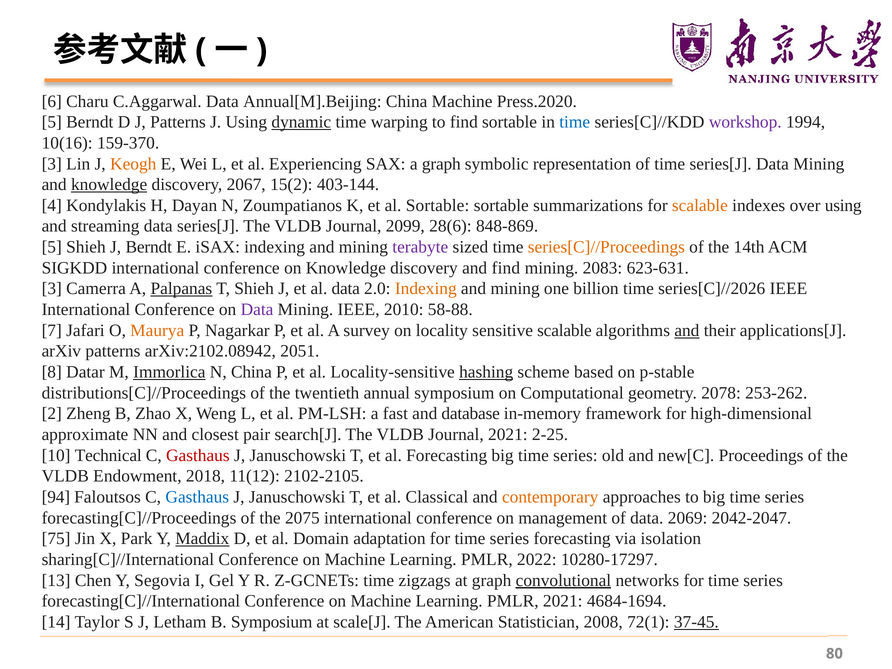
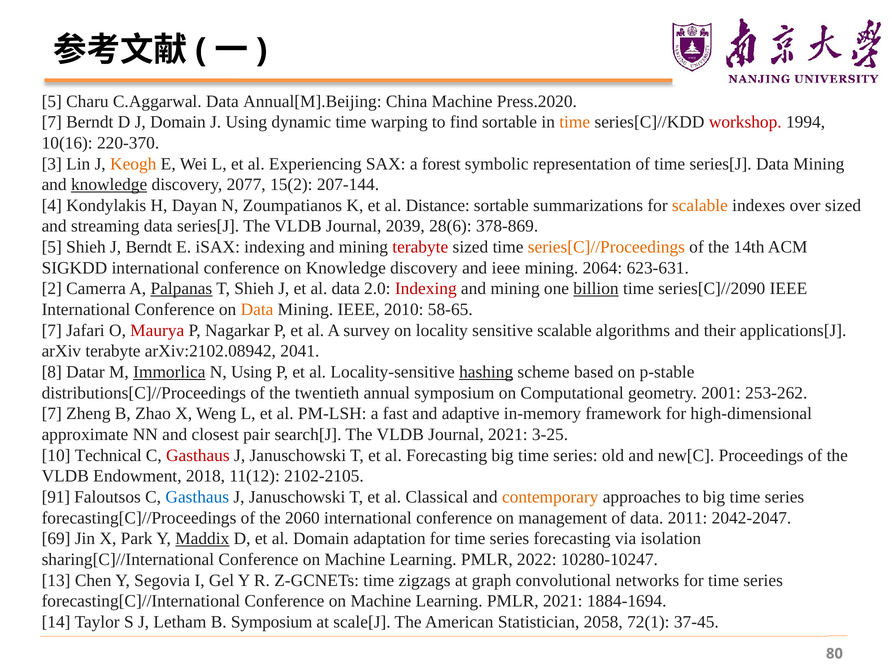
6 at (52, 101): 6 -> 5
5 at (52, 122): 5 -> 7
J Patterns: Patterns -> Domain
dynamic underline: present -> none
time at (575, 122) colour: blue -> orange
workshop colour: purple -> red
159-370: 159-370 -> 220-370
a graph: graph -> forest
2067: 2067 -> 2077
403-144: 403-144 -> 207-144
al Sortable: Sortable -> Distance
over using: using -> sized
2099: 2099 -> 2039
848-869: 848-869 -> 378-869
terabyte at (420, 247) colour: purple -> red
and find: find -> ieee
2083: 2083 -> 2064
3 at (52, 289): 3 -> 2
Indexing at (426, 289) colour: orange -> red
billion underline: none -> present
series[C]//2026: series[C]//2026 -> series[C]//2090
Data at (257, 310) colour: purple -> orange
58-88: 58-88 -> 58-65
Maurya colour: orange -> red
and at (687, 330) underline: present -> none
arXiv patterns: patterns -> terabyte
2051: 2051 -> 2041
N China: China -> Using
2078: 2078 -> 2001
2 at (52, 414): 2 -> 7
database: database -> adaptive
2-25: 2-25 -> 3-25
94: 94 -> 91
2075: 2075 -> 2060
2069: 2069 -> 2011
75: 75 -> 69
10280-17297: 10280-17297 -> 10280-10247
convolutional underline: present -> none
4684-1694: 4684-1694 -> 1884-1694
2008: 2008 -> 2058
37-45 underline: present -> none
